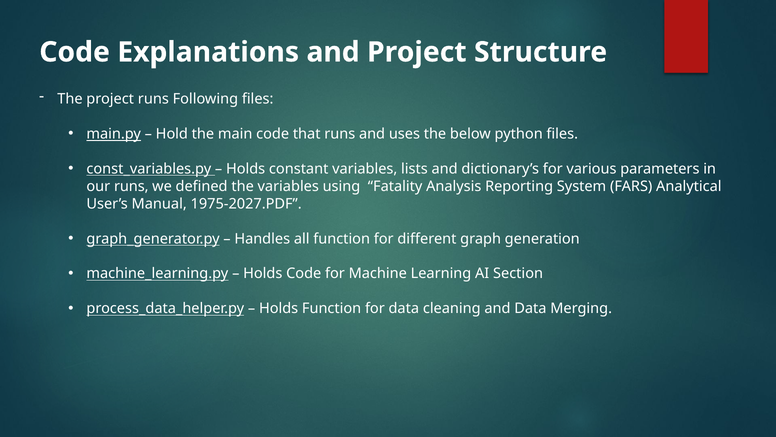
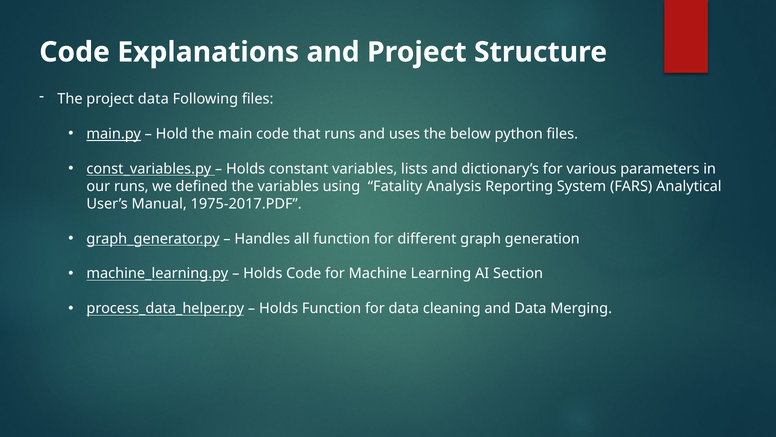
project runs: runs -> data
1975-2027.PDF: 1975-2027.PDF -> 1975-2017.PDF
